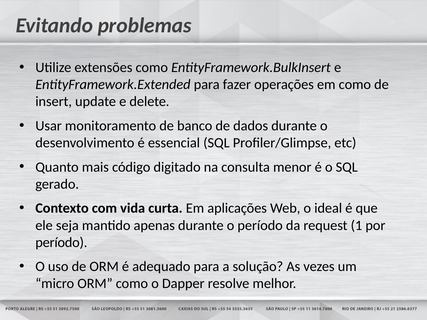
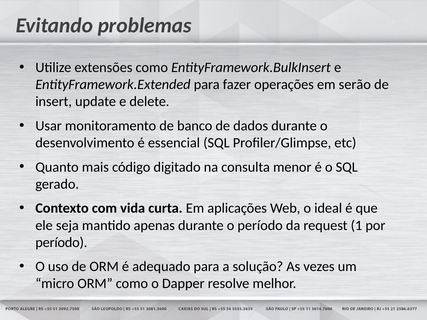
em como: como -> serão
